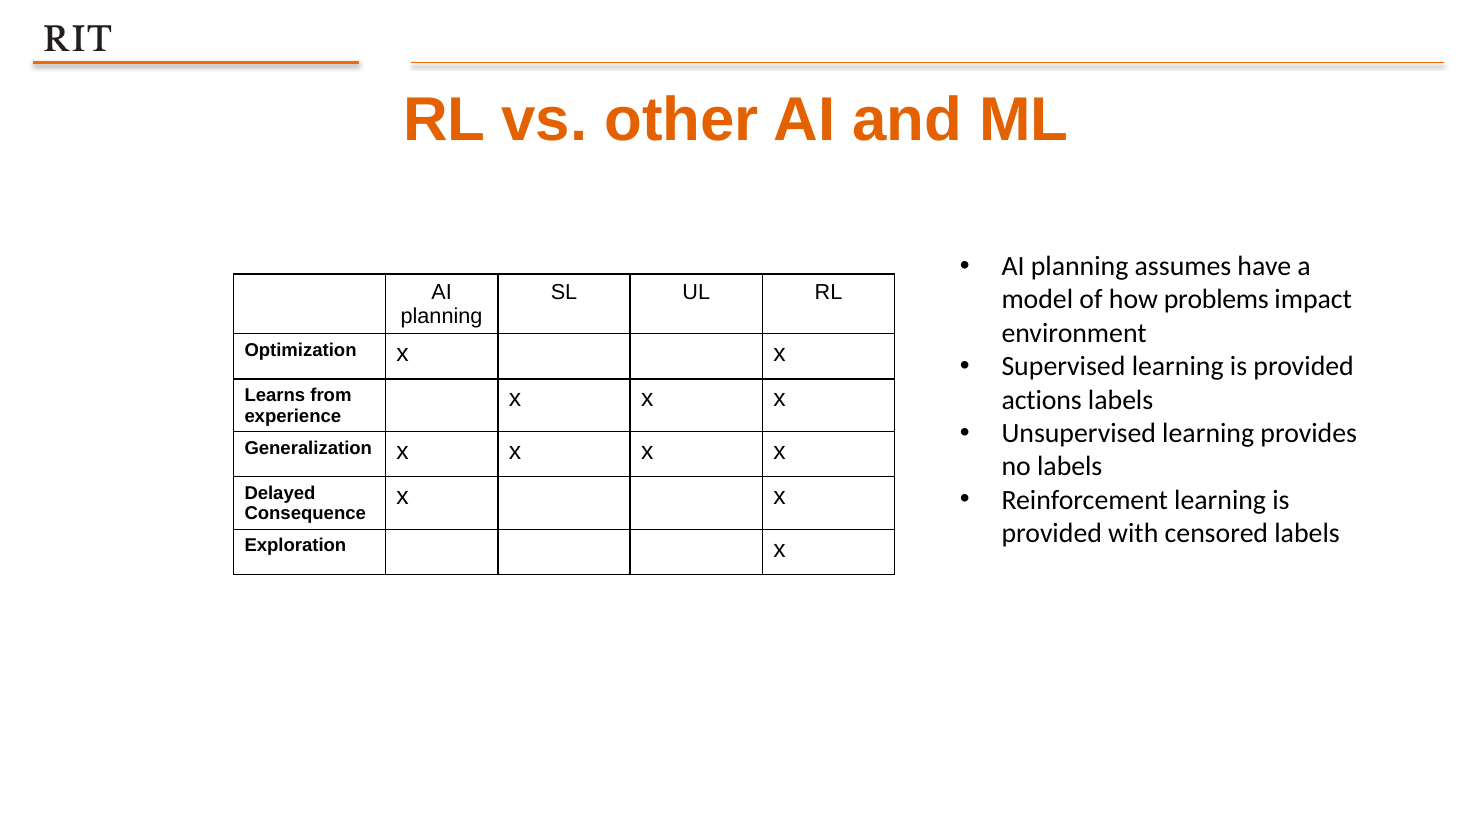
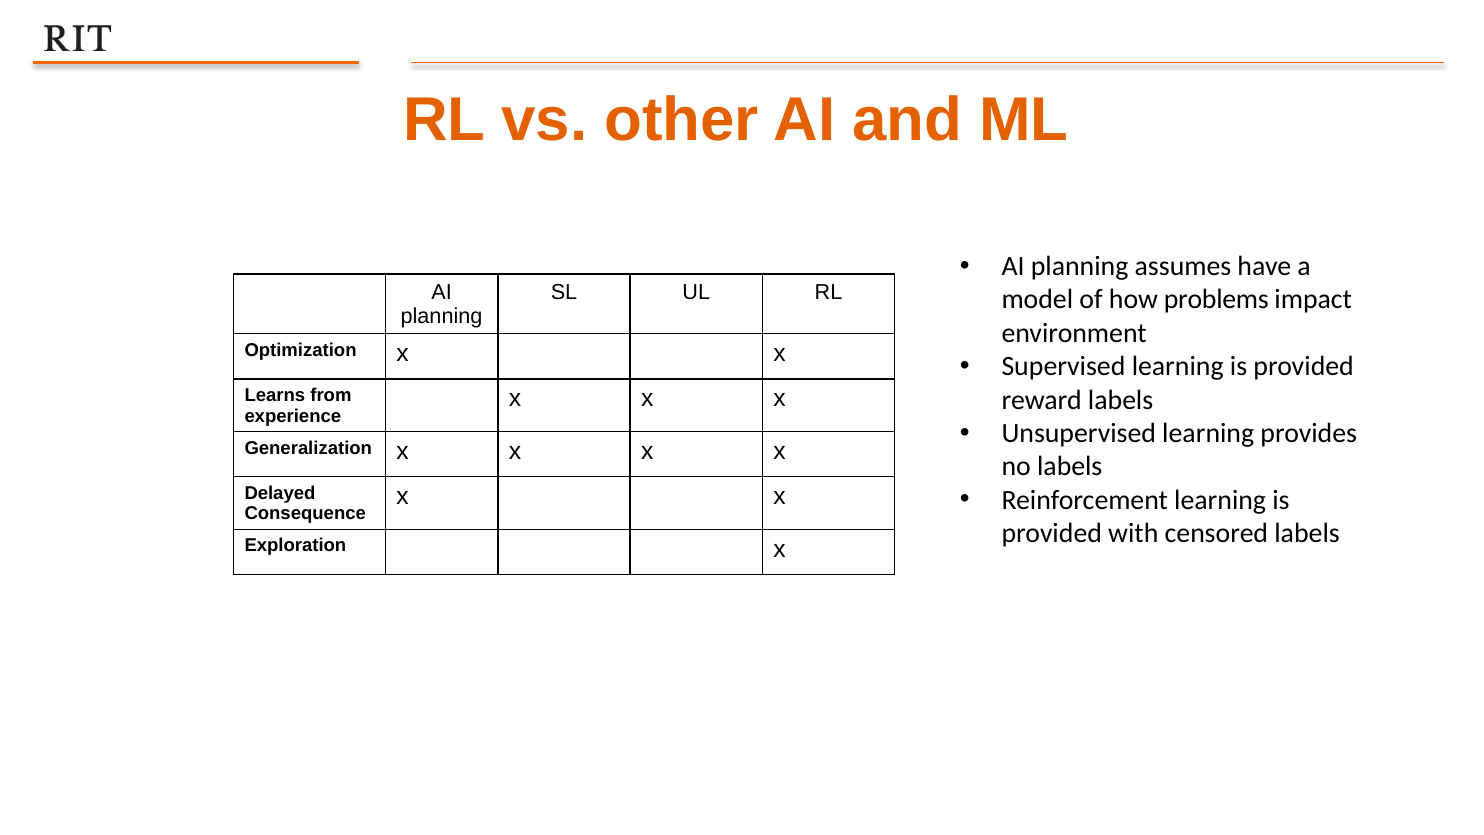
actions: actions -> reward
